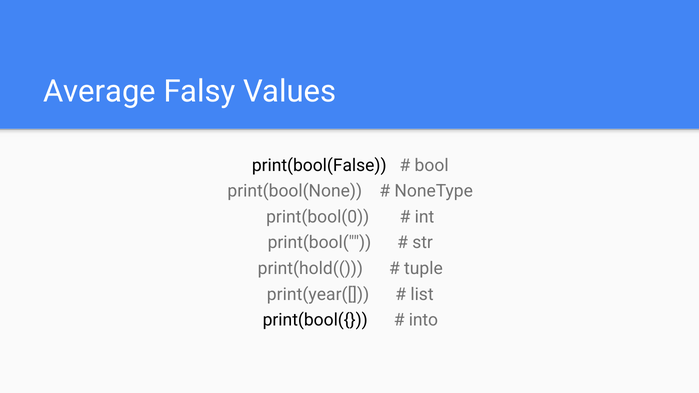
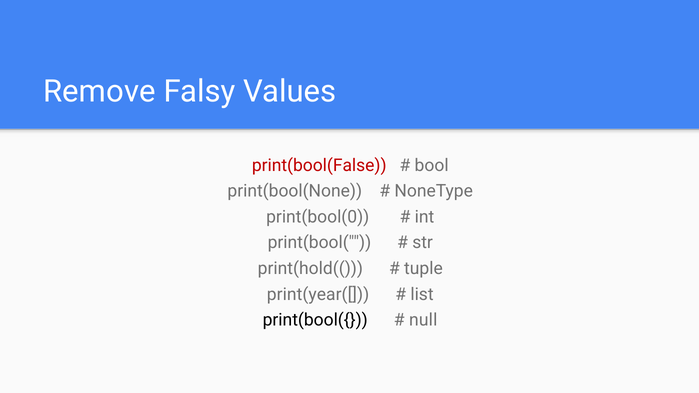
Average: Average -> Remove
print(bool(False colour: black -> red
into: into -> null
